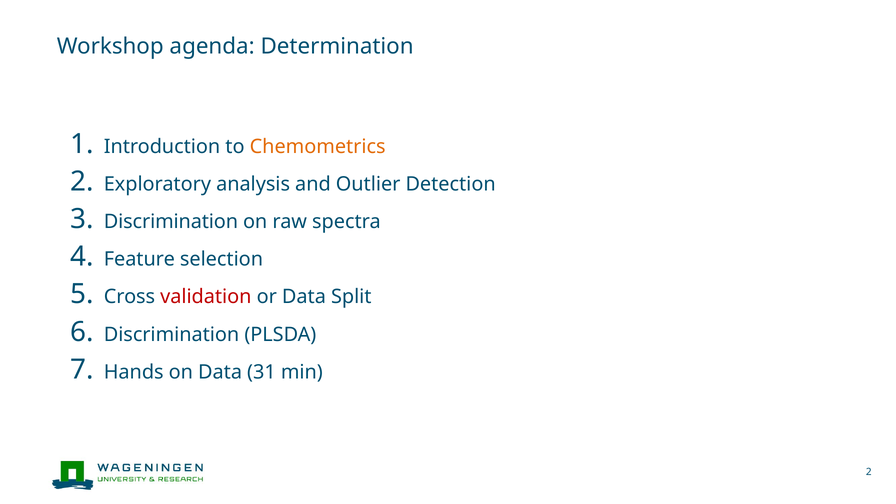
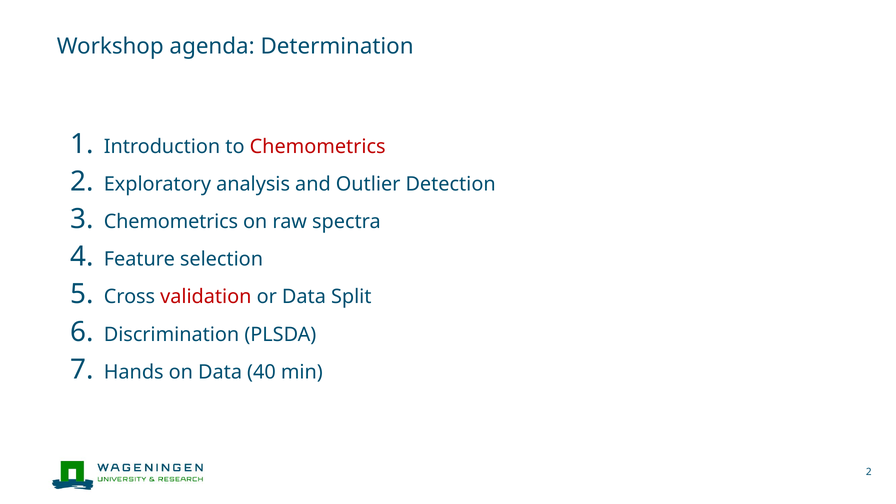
Chemometrics at (318, 147) colour: orange -> red
Discrimination at (171, 222): Discrimination -> Chemometrics
31: 31 -> 40
